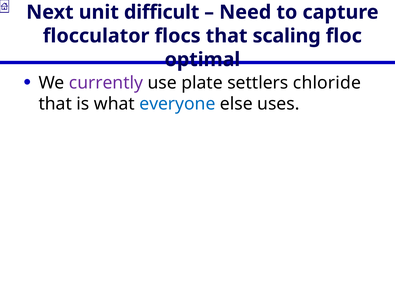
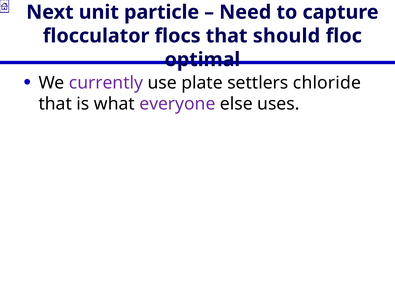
difficult: difficult -> particle
scaling: scaling -> should
everyone colour: blue -> purple
